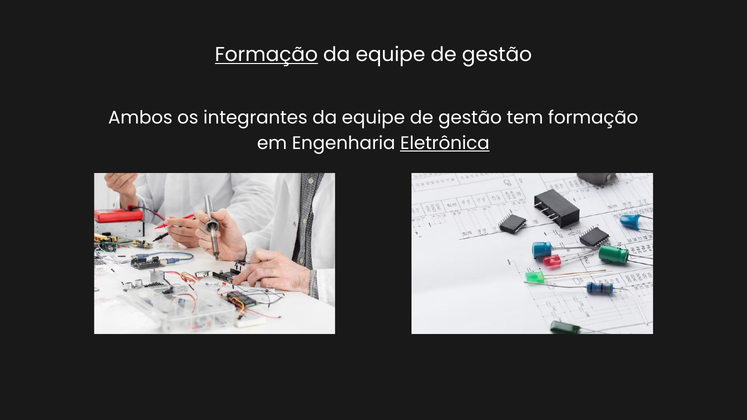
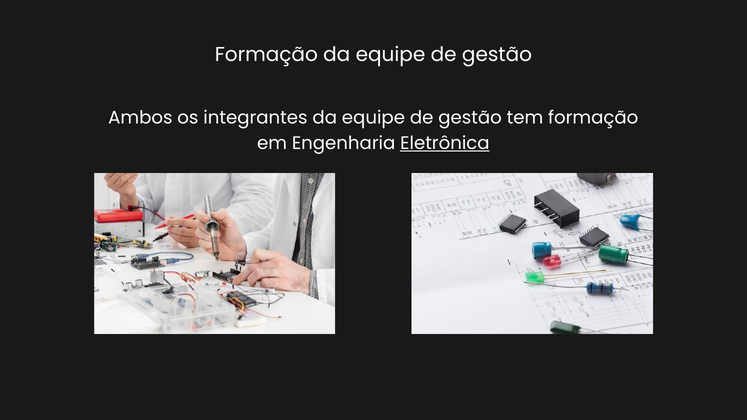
Formação at (266, 55) underline: present -> none
